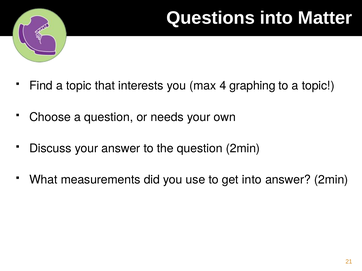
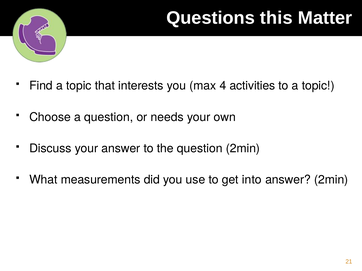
Questions into: into -> this
graphing: graphing -> activities
